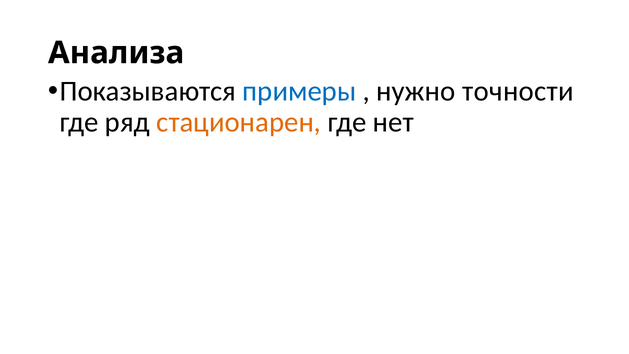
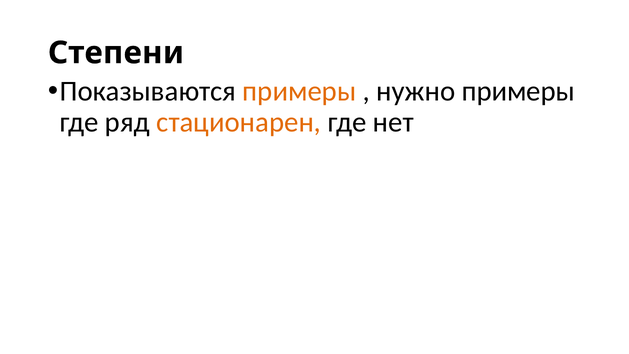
Анализа: Анализа -> Степени
примеры at (299, 91) colour: blue -> orange
нужно точности: точности -> примеры
